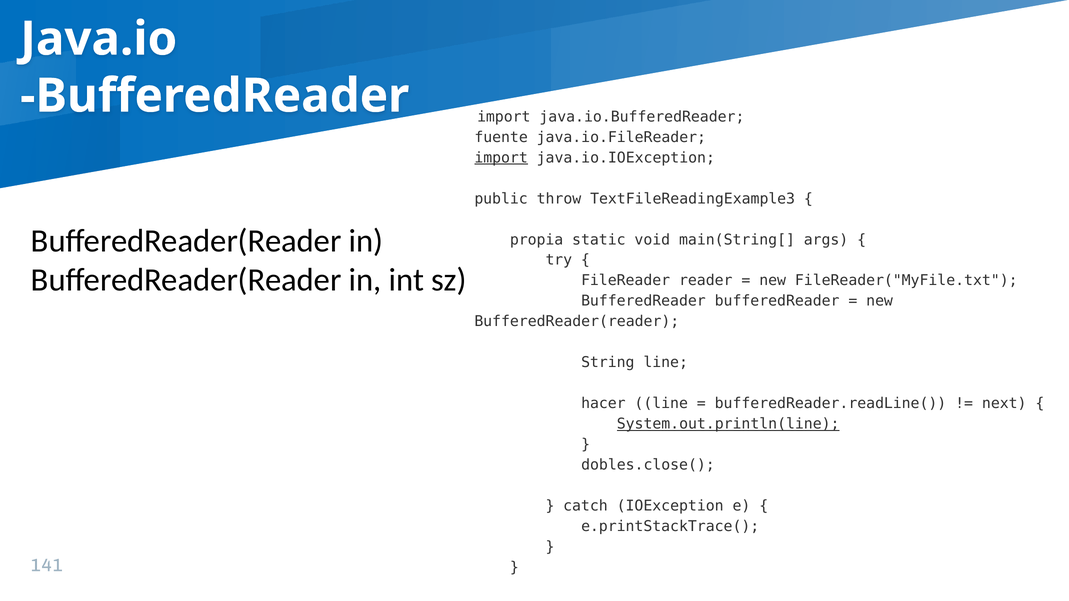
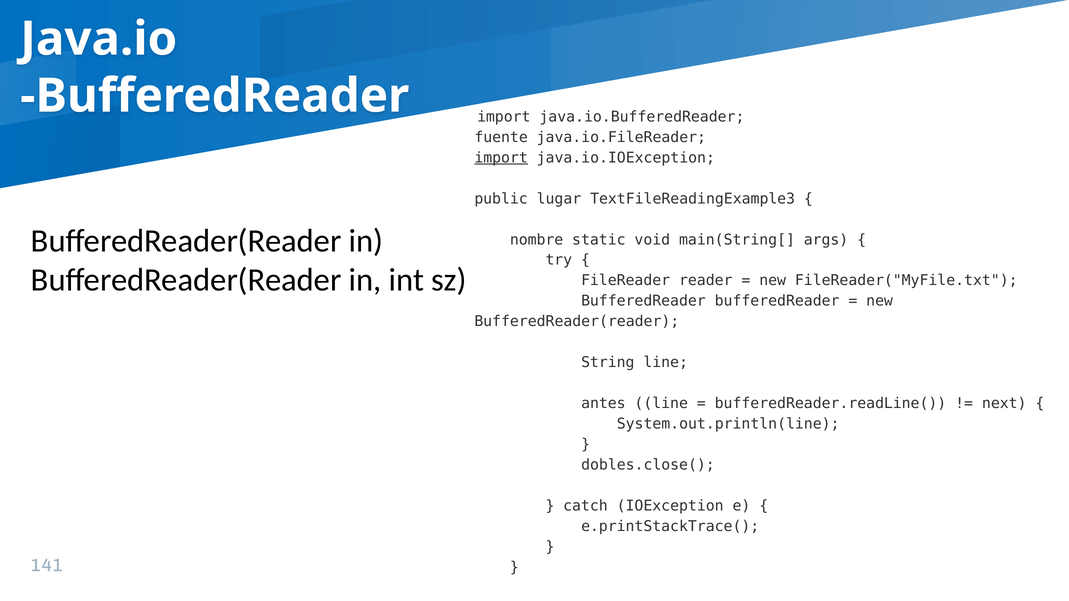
throw: throw -> lugar
propia: propia -> nombre
hacer: hacer -> antes
System.out.println(line underline: present -> none
